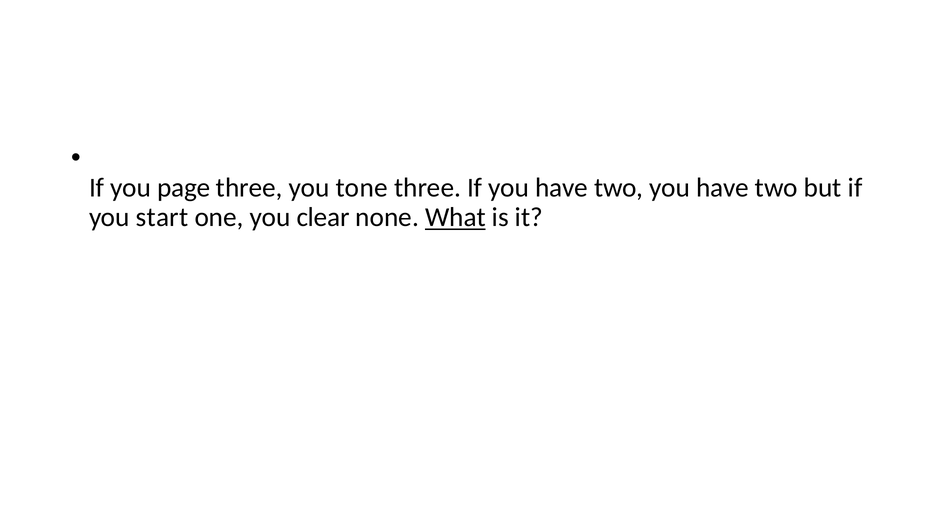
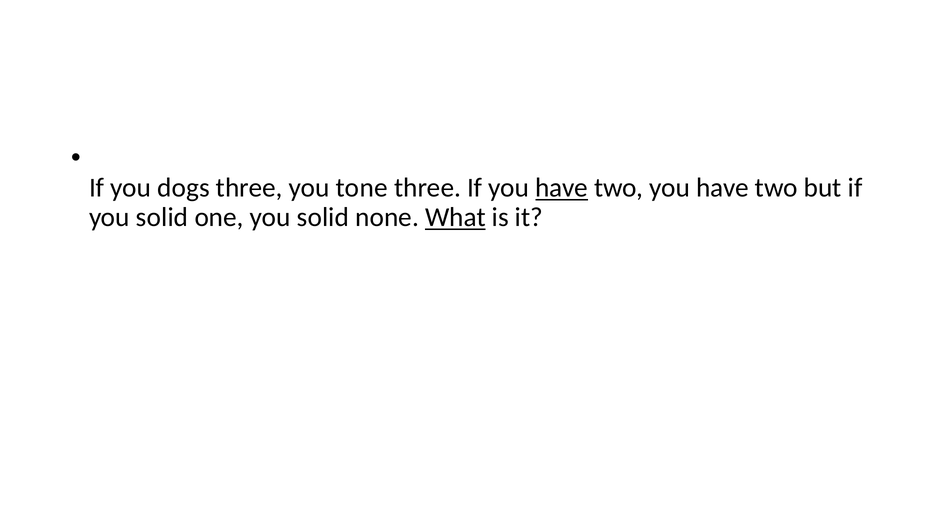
page: page -> dogs
have at (562, 188) underline: none -> present
start at (162, 217): start -> solid
one you clear: clear -> solid
